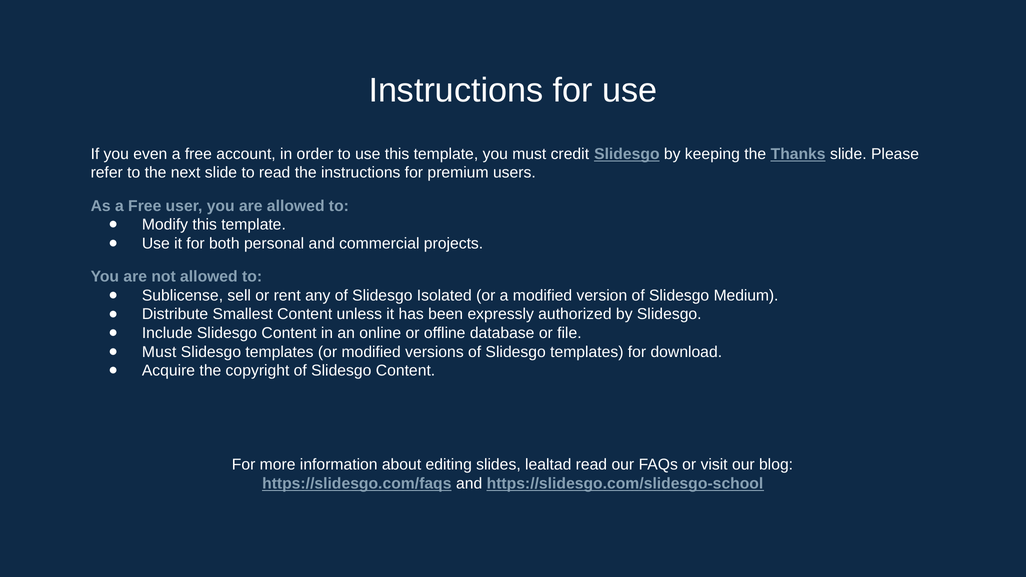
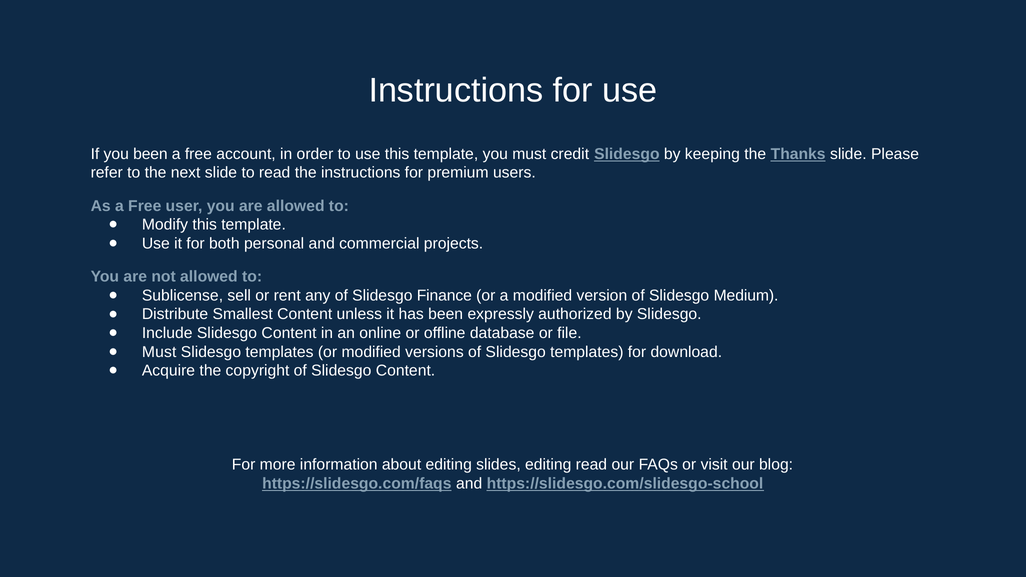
you even: even -> been
Isolated: Isolated -> Finance
slides lealtad: lealtad -> editing
